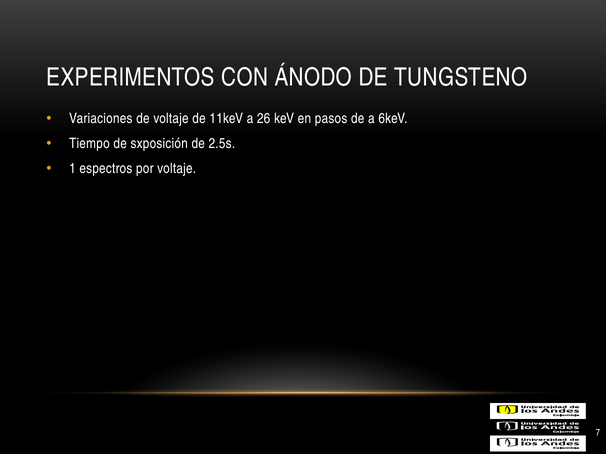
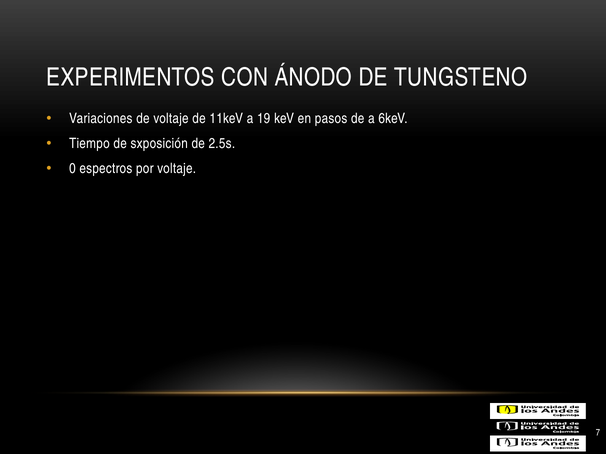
26: 26 -> 19
1: 1 -> 0
